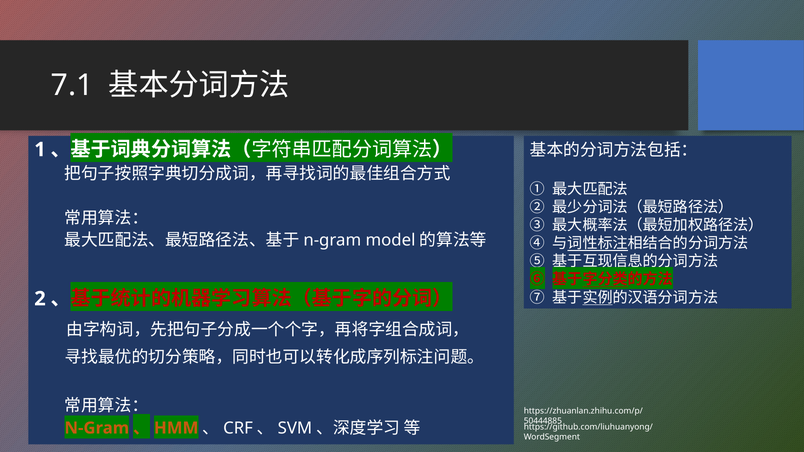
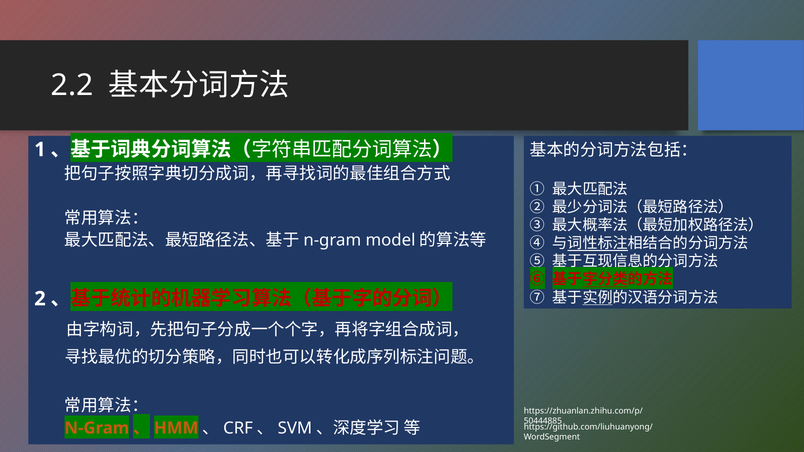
7.1: 7.1 -> 2.2
